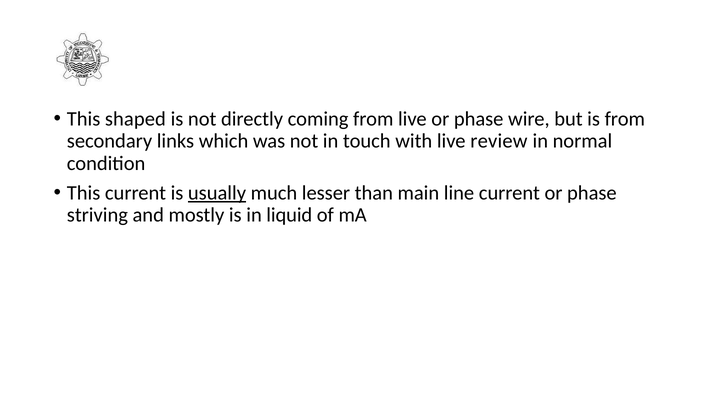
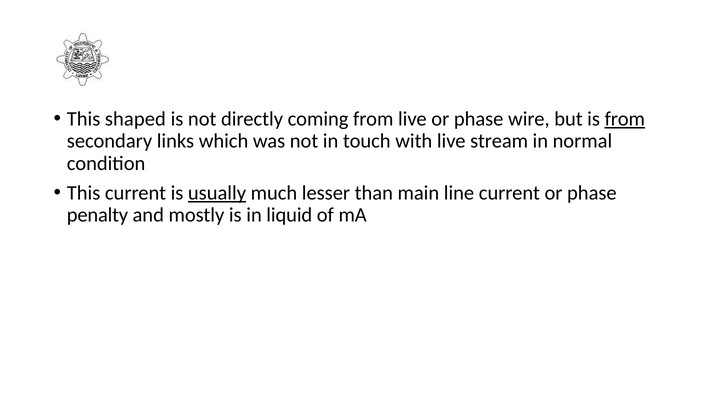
from at (625, 119) underline: none -> present
review: review -> stream
striving: striving -> penalty
